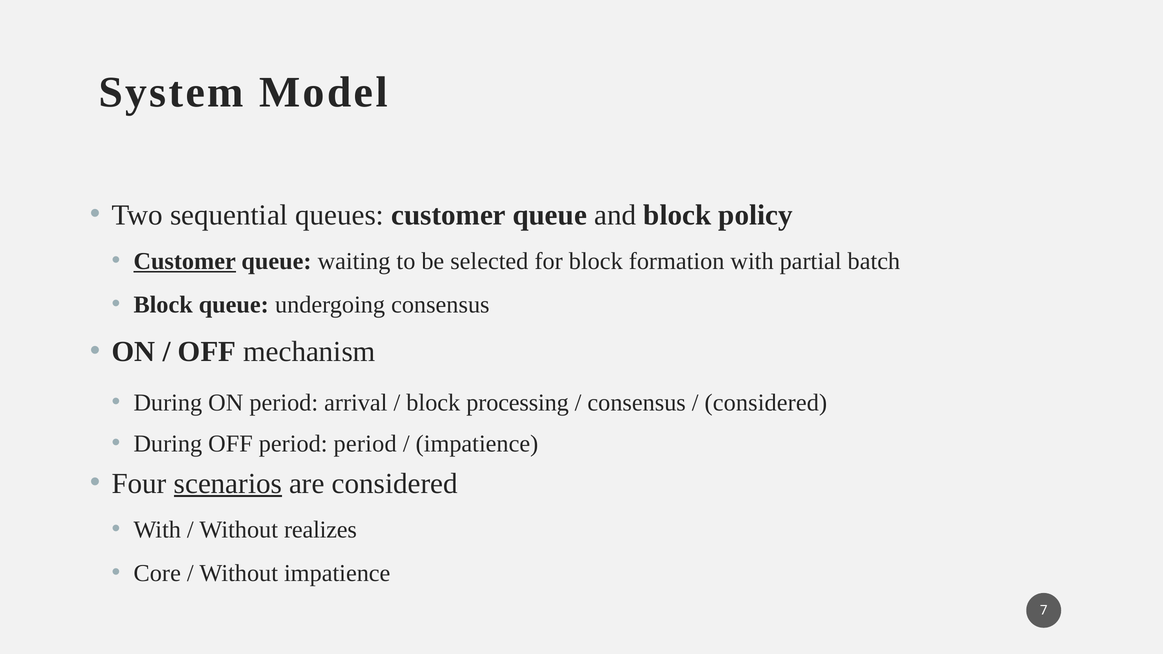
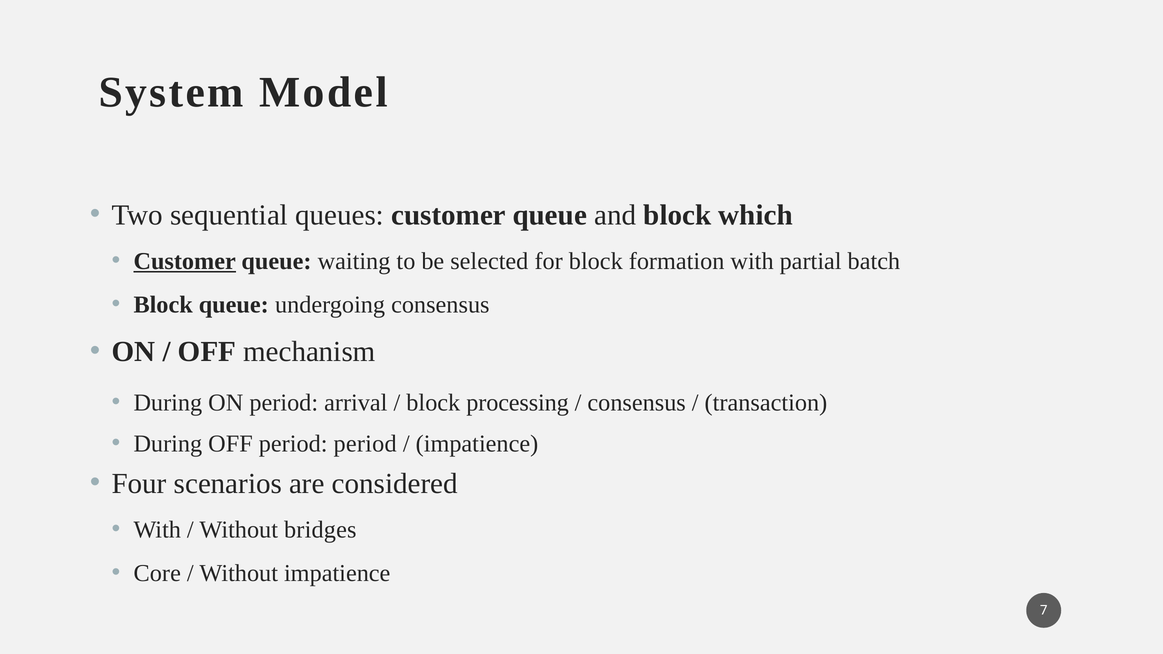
policy: policy -> which
considered at (766, 403): considered -> transaction
scenarios underline: present -> none
realizes: realizes -> bridges
